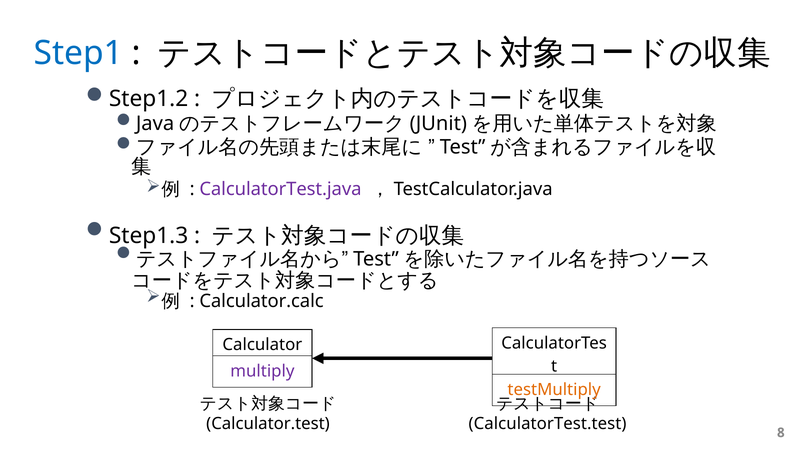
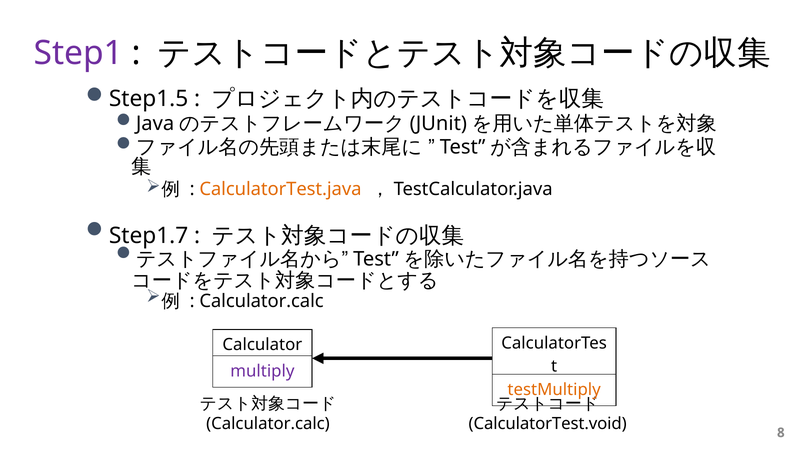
Step1 colour: blue -> purple
Step1.2: Step1.2 -> Step1.5
CalculatorTest.java colour: purple -> orange
Step1.3: Step1.3 -> Step1.7
Calculator.test at (268, 423): Calculator.test -> Calculator.calc
CalculatorTest.test: CalculatorTest.test -> CalculatorTest.void
